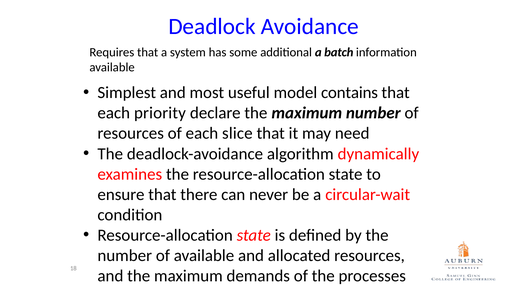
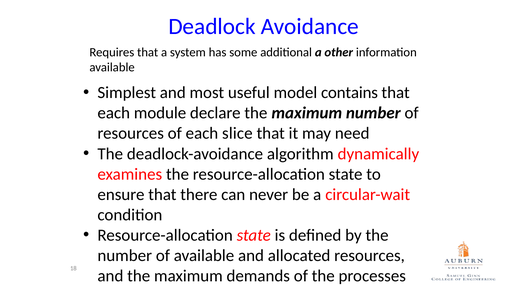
batch: batch -> other
priority: priority -> module
